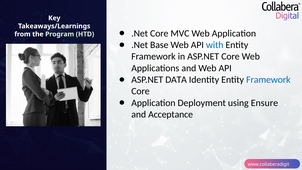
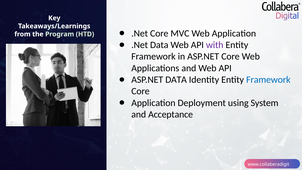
.Net Base: Base -> Data
with colour: blue -> purple
Ensure: Ensure -> System
